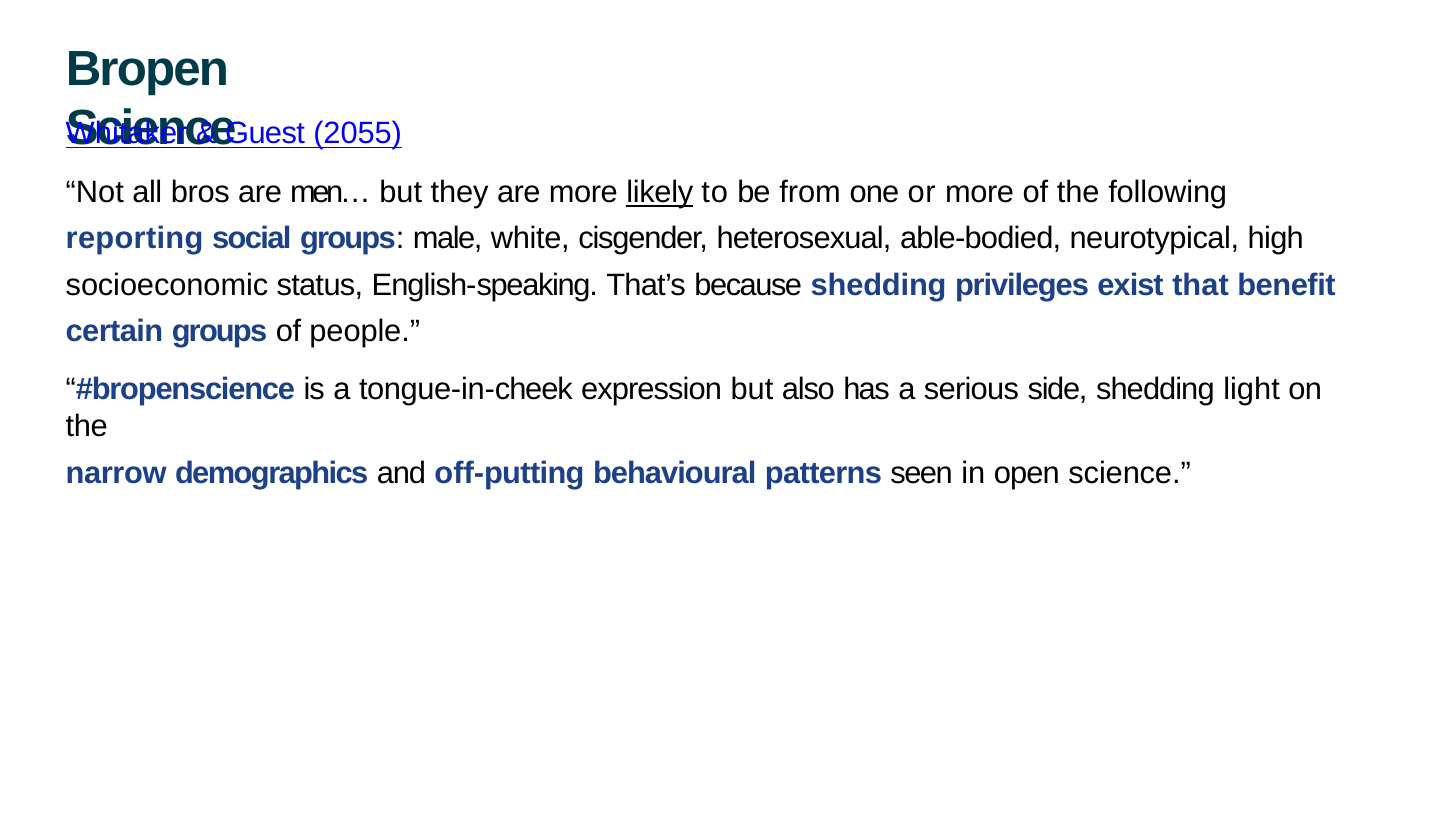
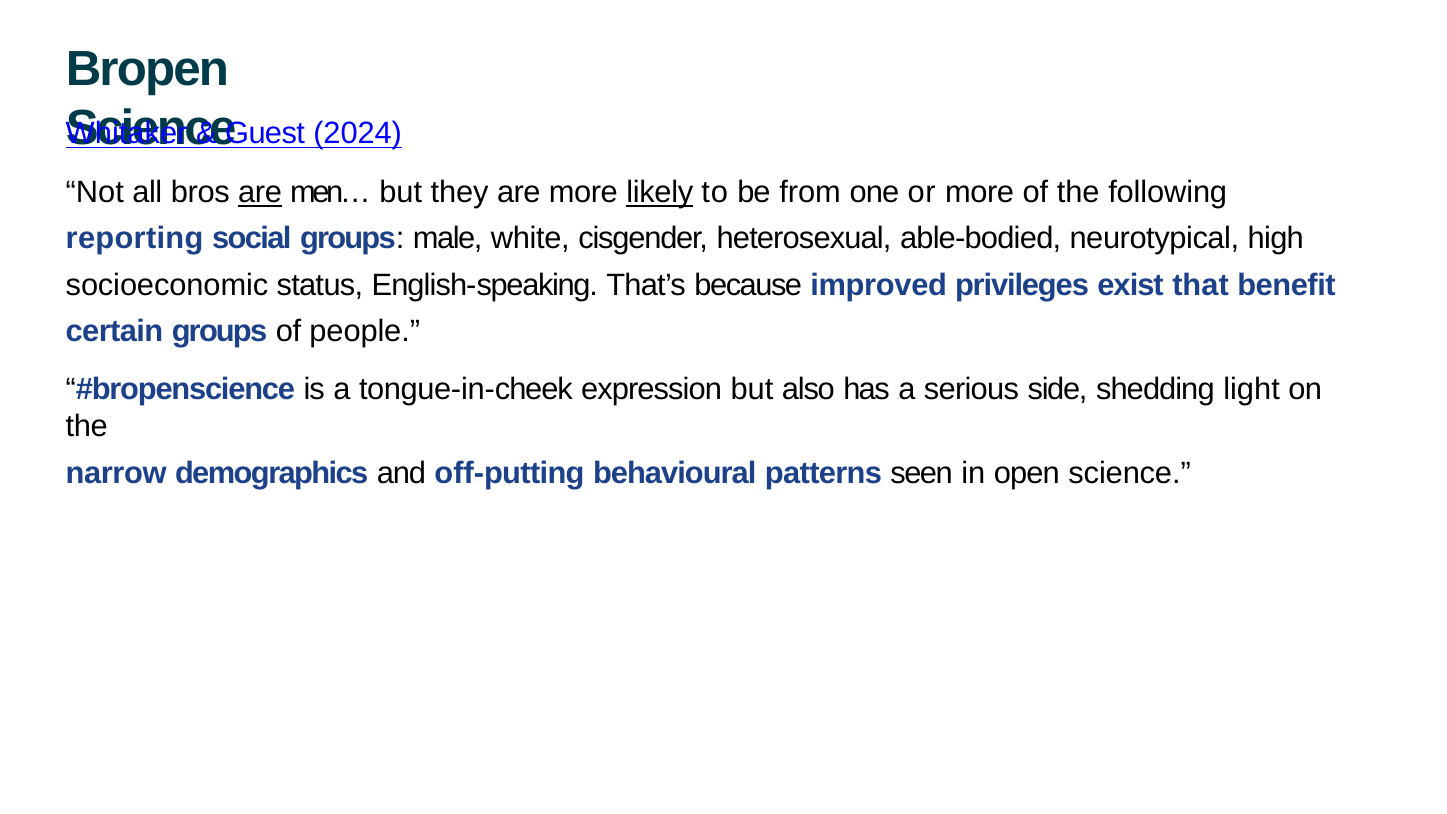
2055: 2055 -> 2024
are at (260, 192) underline: none -> present
because shedding: shedding -> improved
